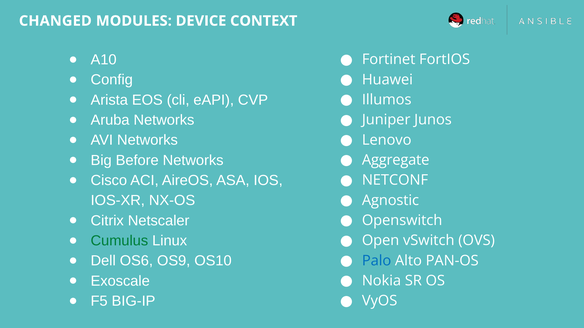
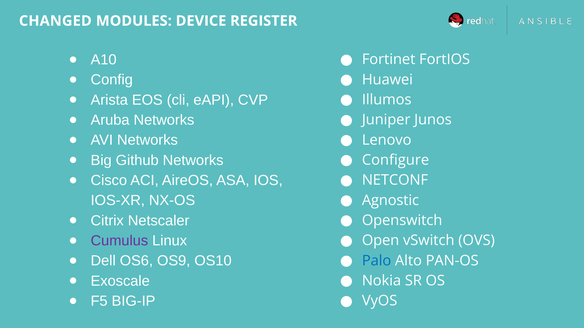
CONTEXT: CONTEXT -> REGISTER
Before: Before -> Github
Aggregate: Aggregate -> Configure
Cumulus colour: green -> purple
